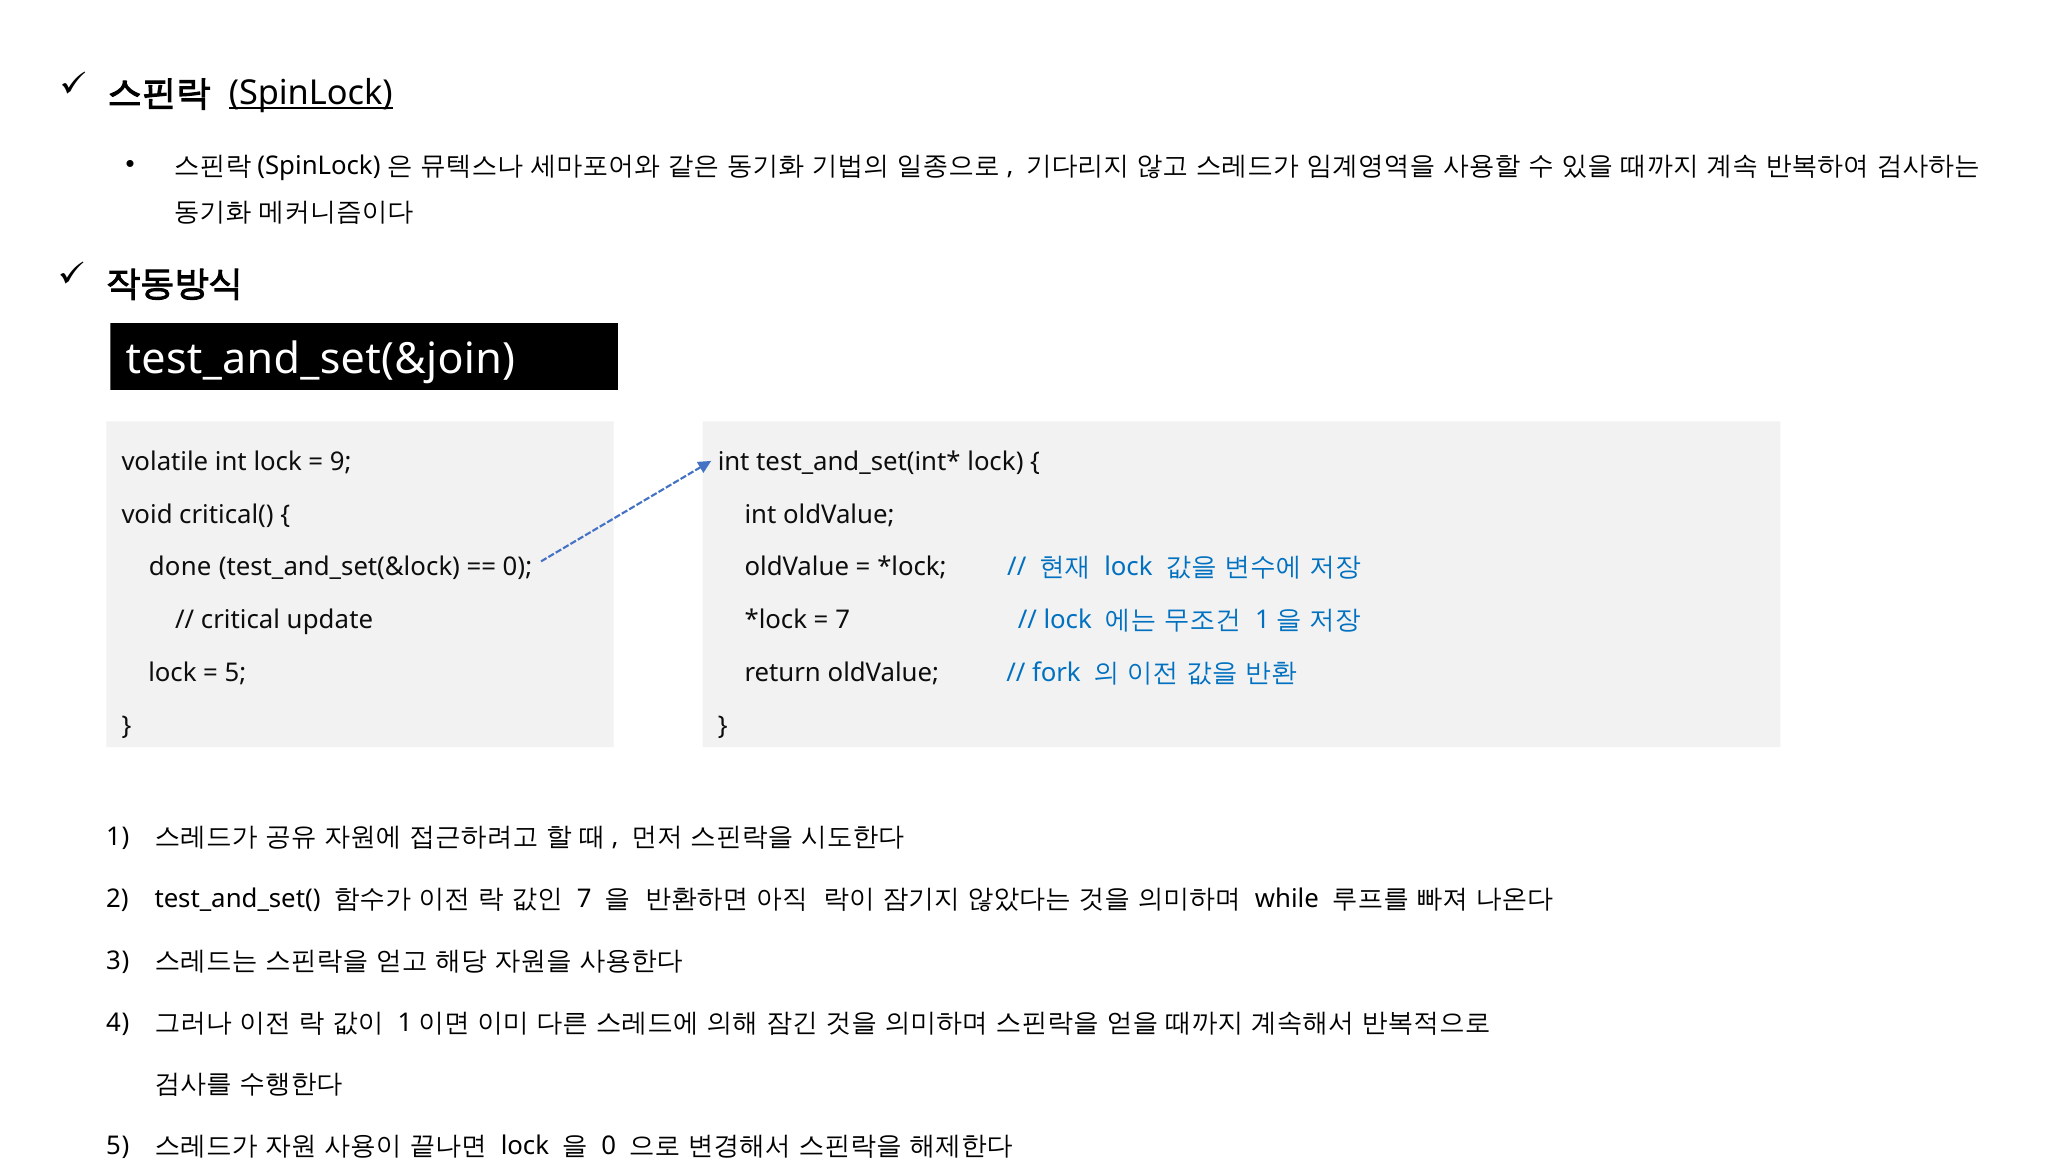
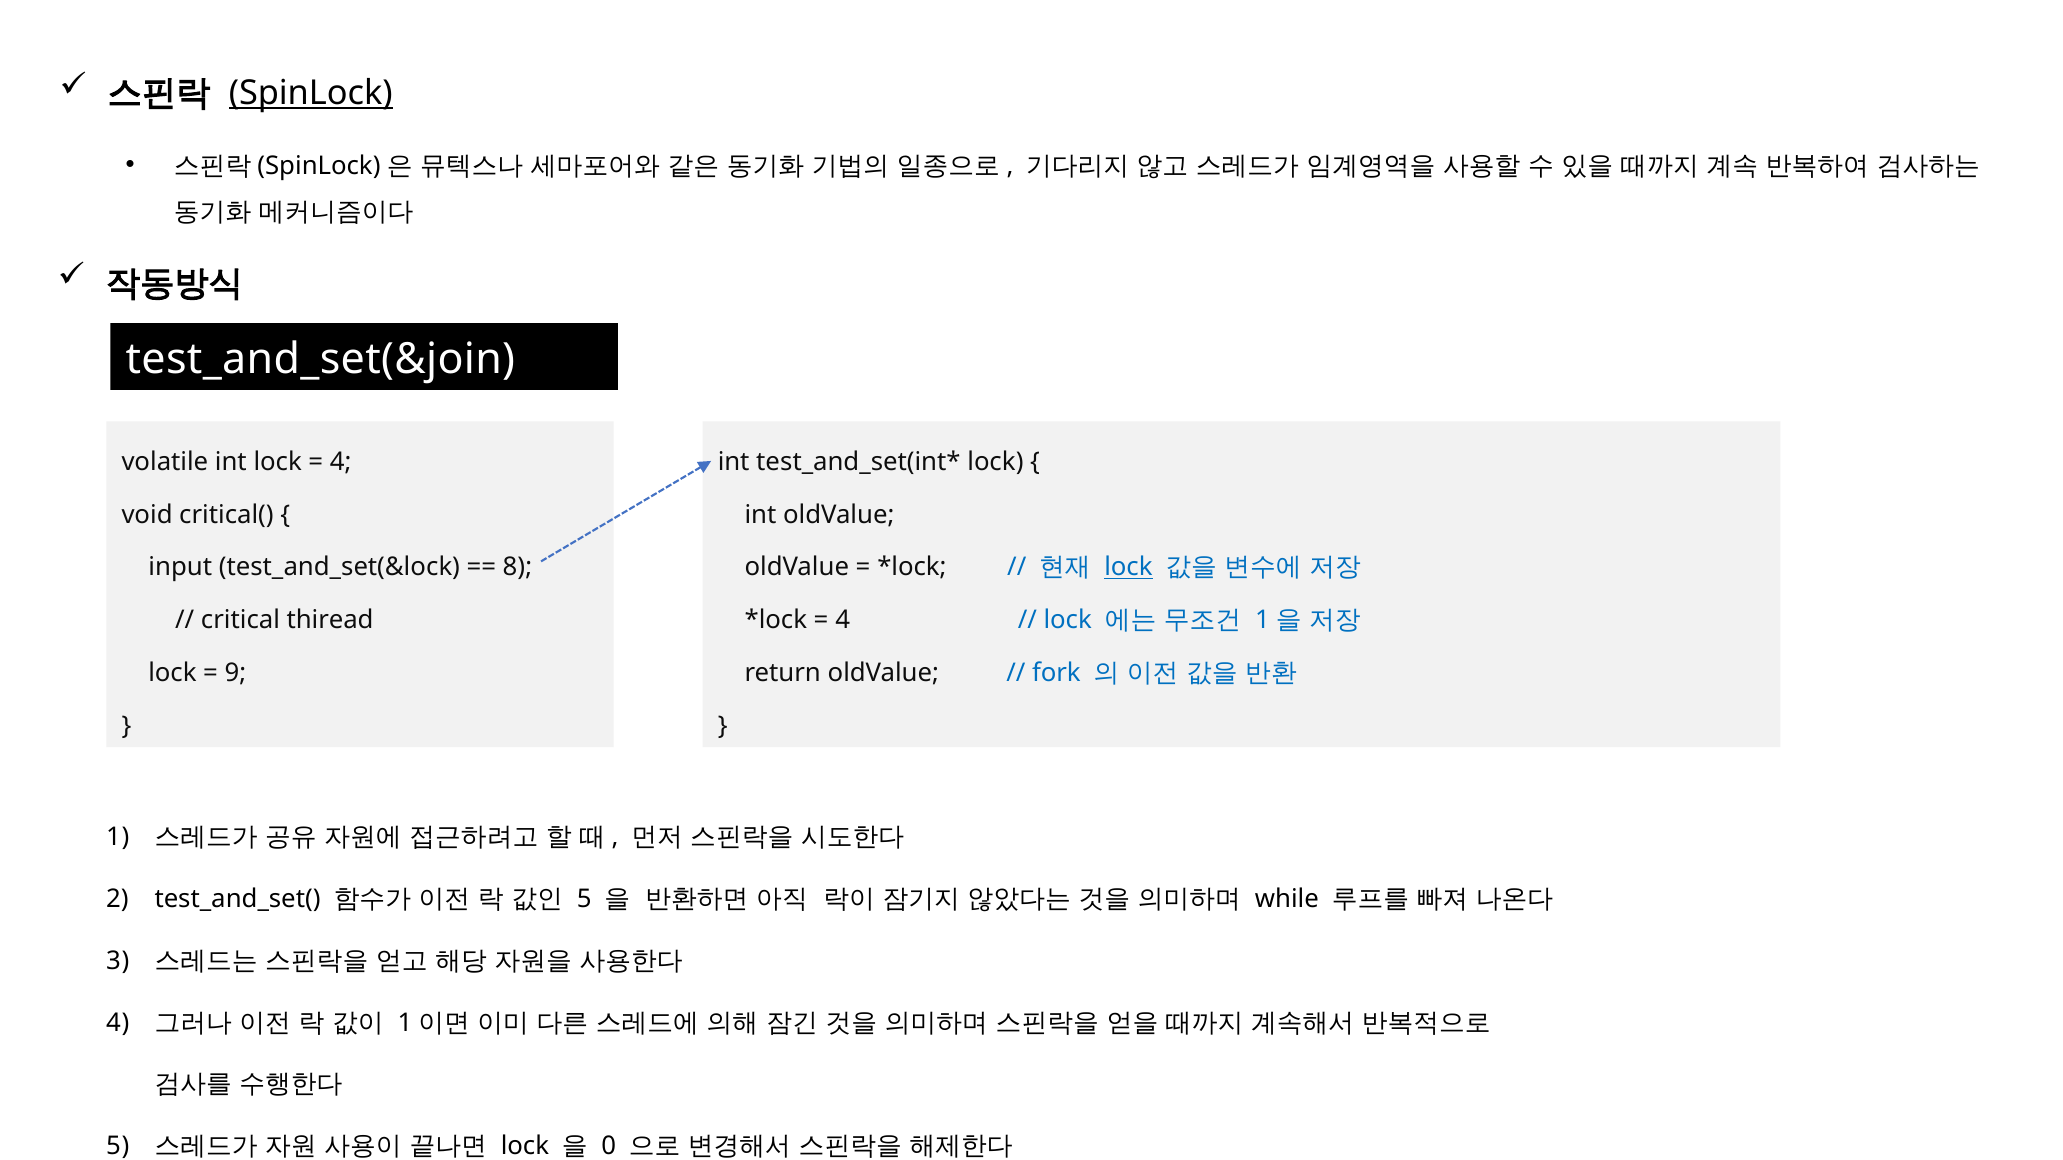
9 at (341, 462): 9 -> 4
done: done -> input
0 at (517, 568): 0 -> 8
lock at (1128, 568) underline: none -> present
update: update -> thiread
7 at (843, 621): 7 -> 4
5 at (235, 673): 5 -> 9
7 at (584, 899): 7 -> 5
